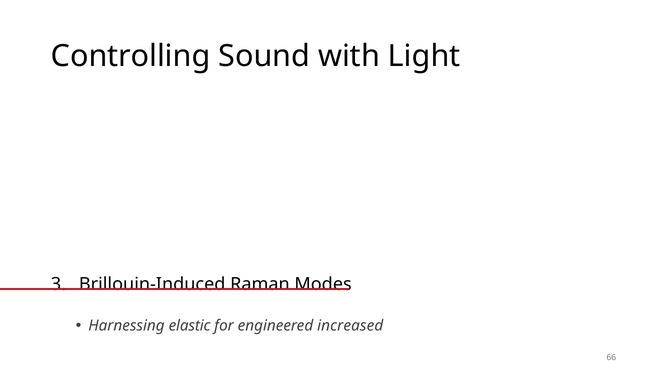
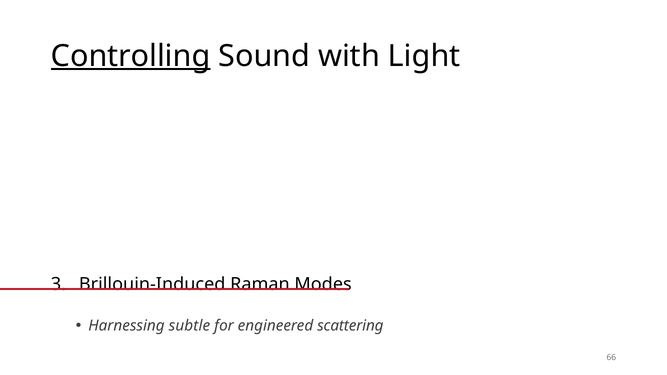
Controlling underline: none -> present
Harnessing elastic: elastic -> subtle
engineered increased: increased -> scattering
